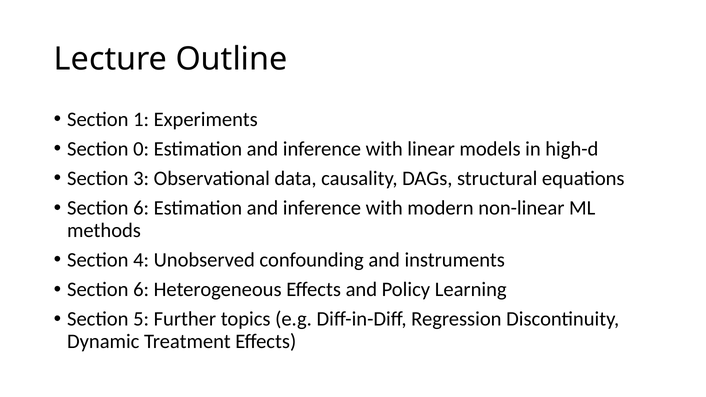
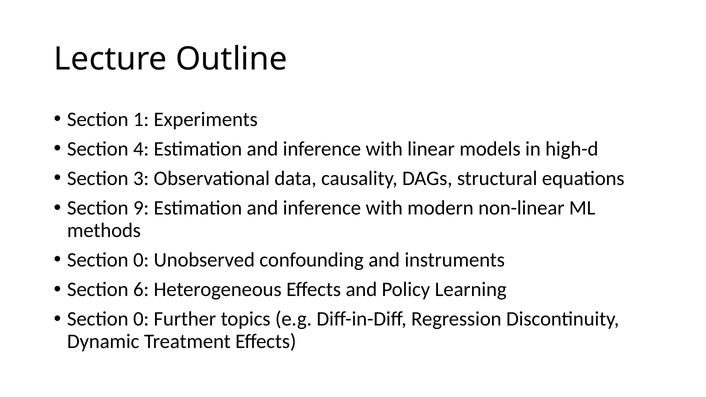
0: 0 -> 4
6 at (141, 208): 6 -> 9
4 at (141, 260): 4 -> 0
5 at (141, 319): 5 -> 0
